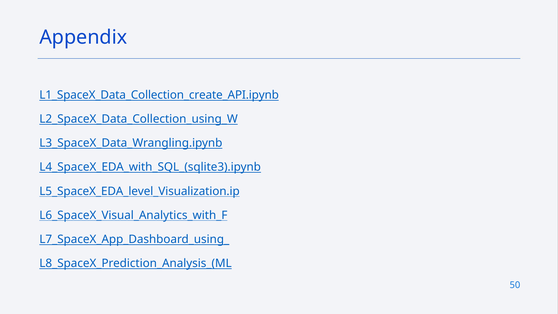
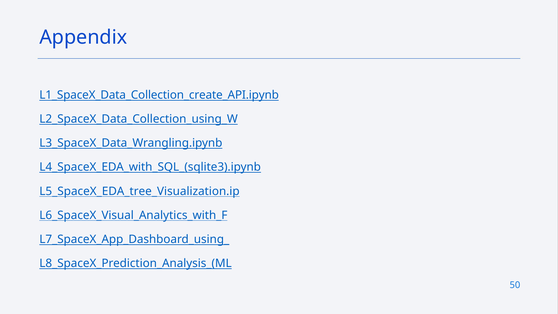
L5_SpaceX_EDA_level_Visualization.ip: L5_SpaceX_EDA_level_Visualization.ip -> L5_SpaceX_EDA_tree_Visualization.ip
